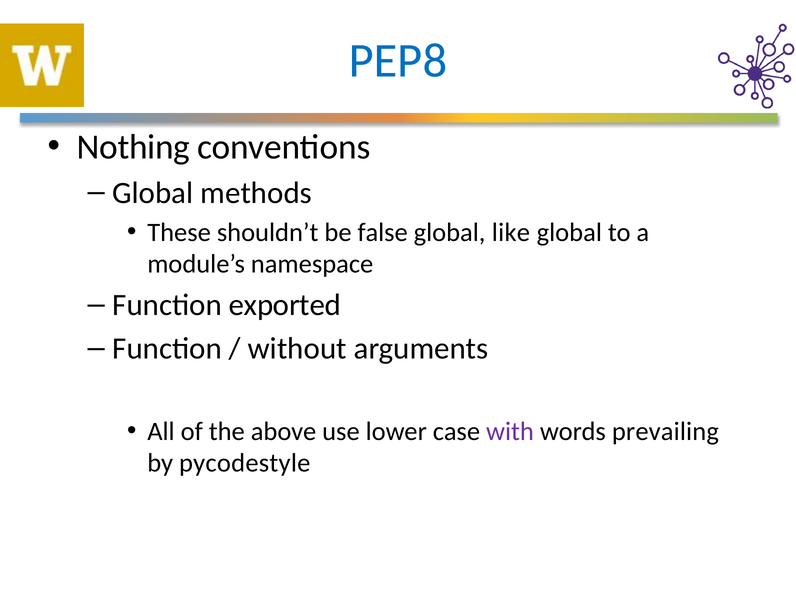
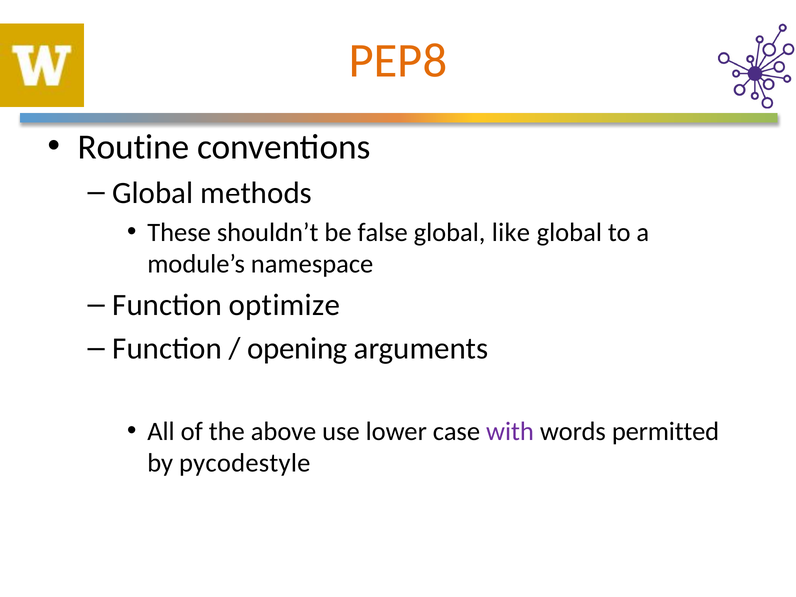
PEP8 colour: blue -> orange
Nothing: Nothing -> Routine
exported: exported -> optimize
without: without -> opening
prevailing: prevailing -> permitted
